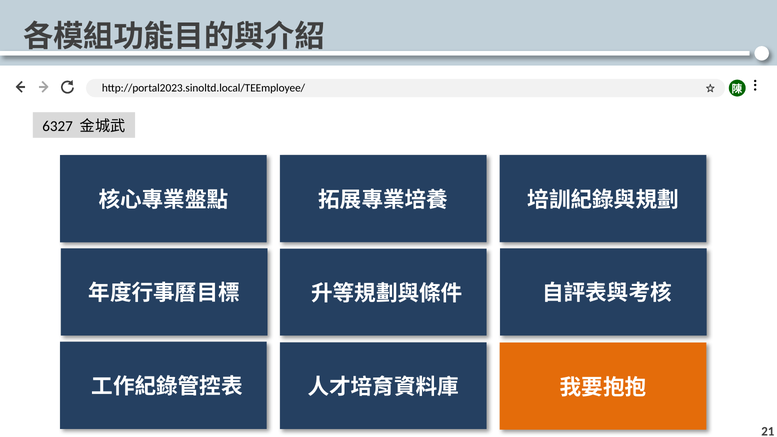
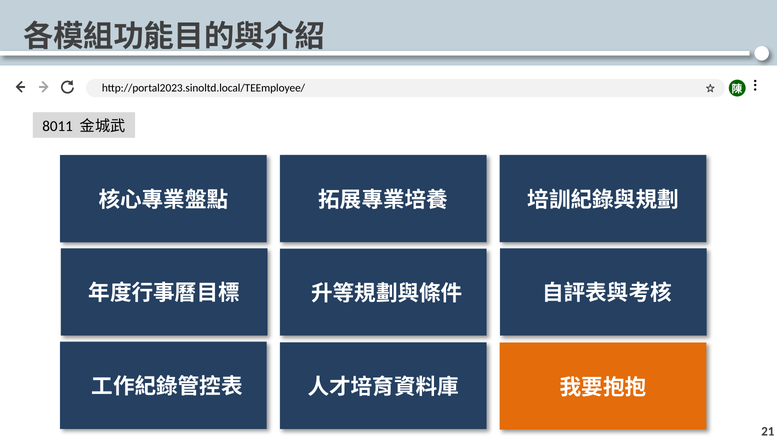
6327: 6327 -> 8011
